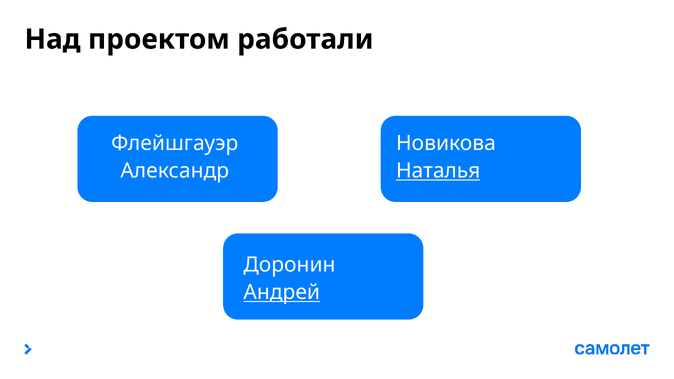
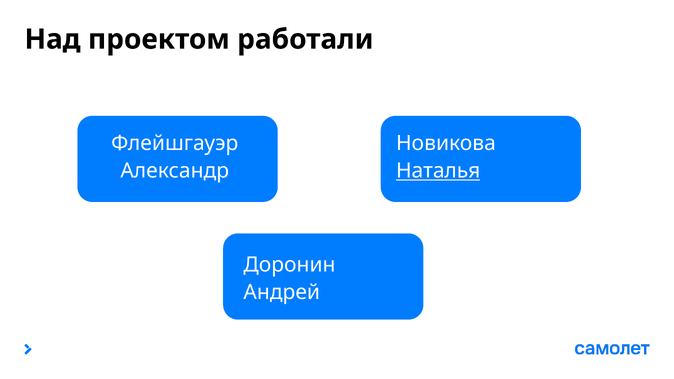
Андрей underline: present -> none
